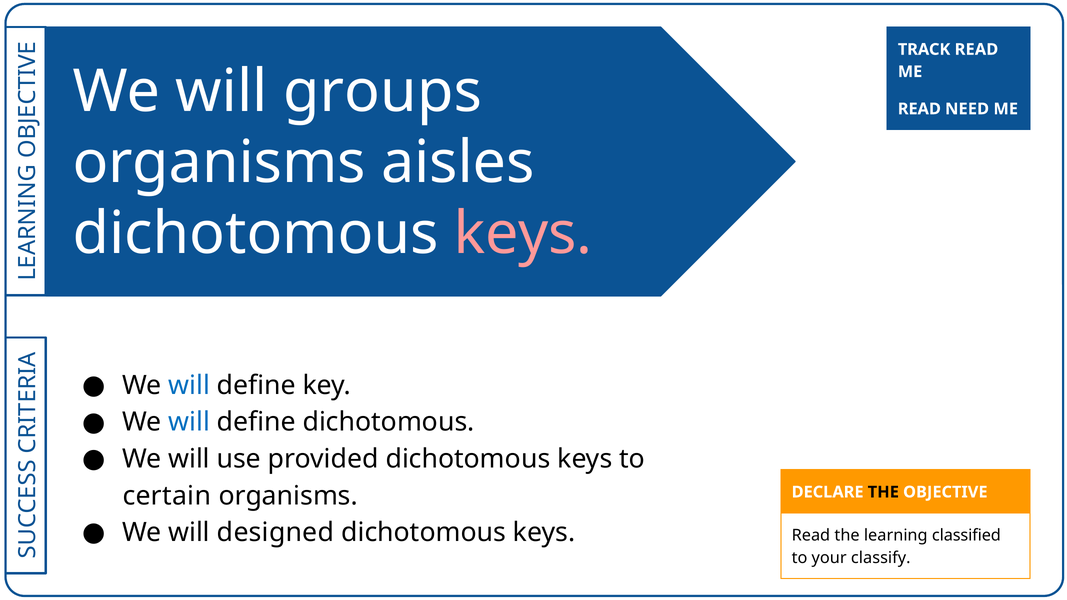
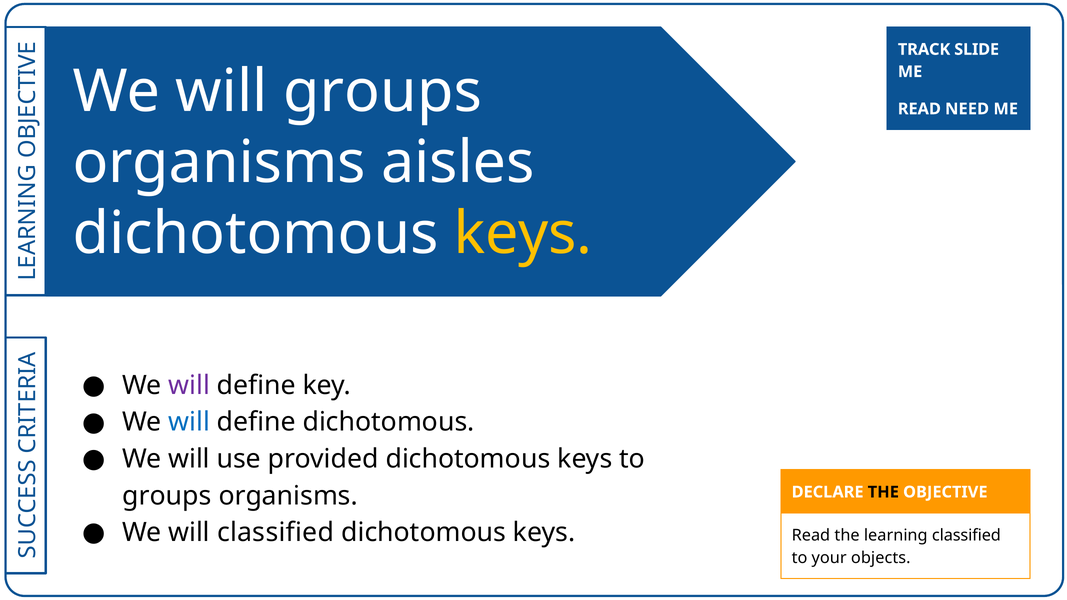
TRACK READ: READ -> SLIDE
keys at (523, 234) colour: pink -> yellow
will at (189, 386) colour: blue -> purple
certain at (167, 496): certain -> groups
will designed: designed -> classified
classify: classify -> objects
